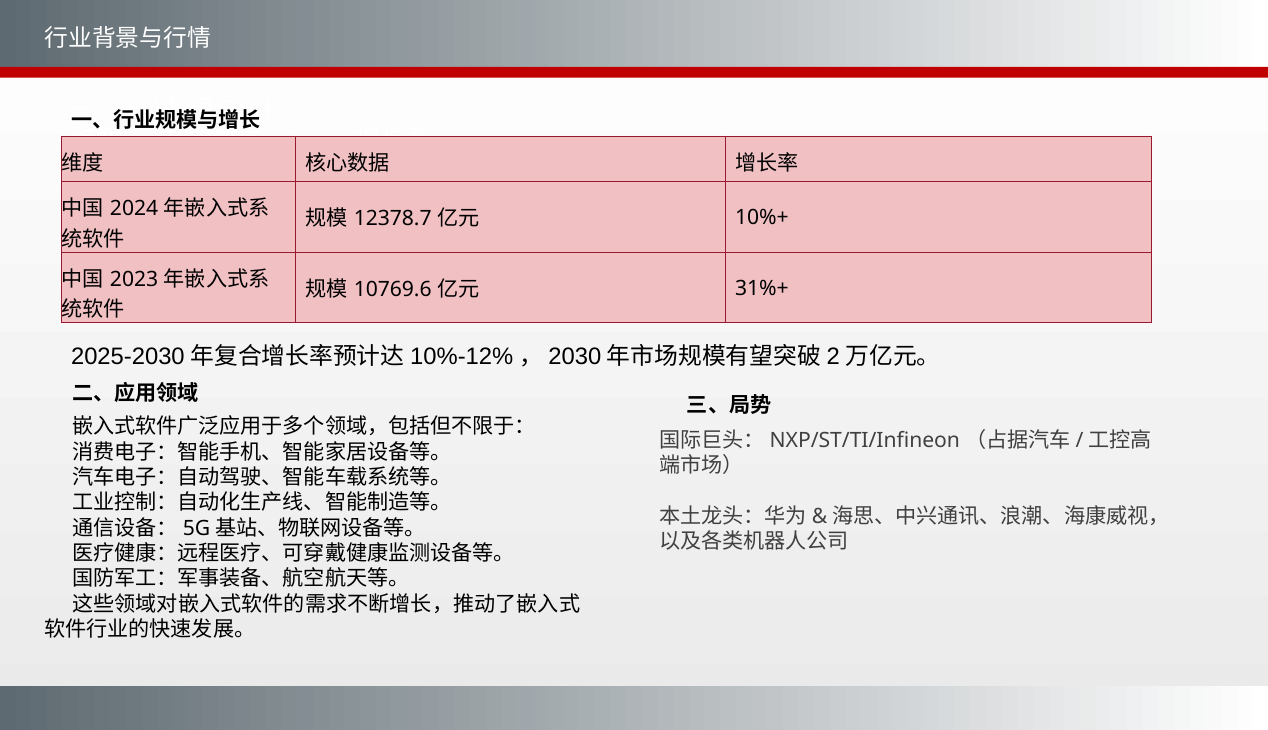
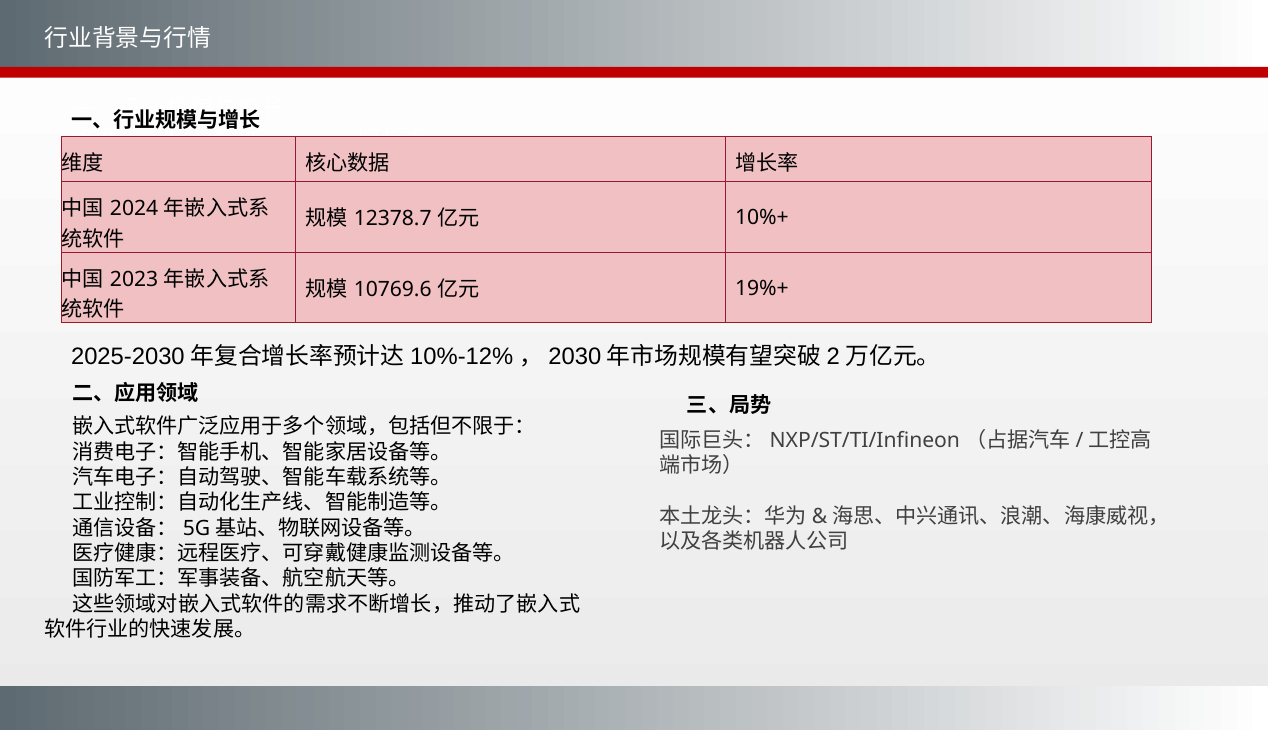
31%+: 31%+ -> 19%+
